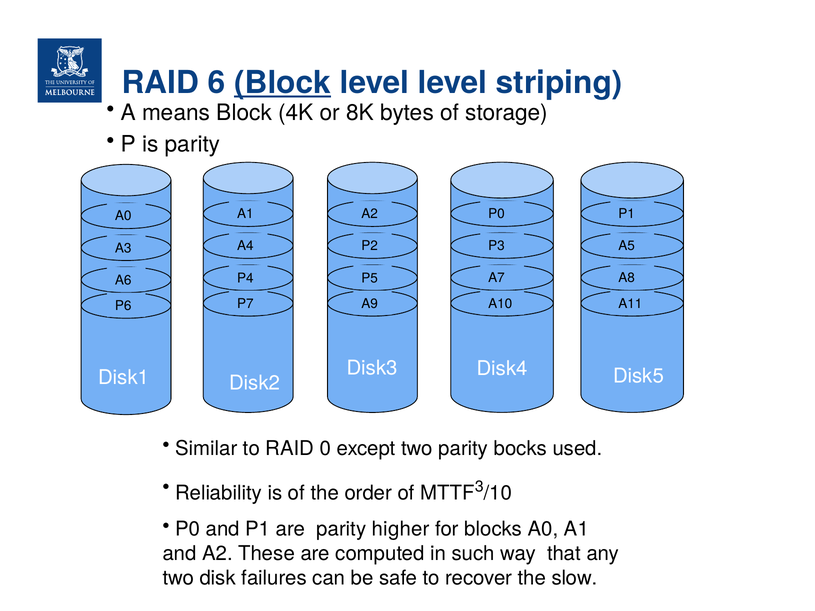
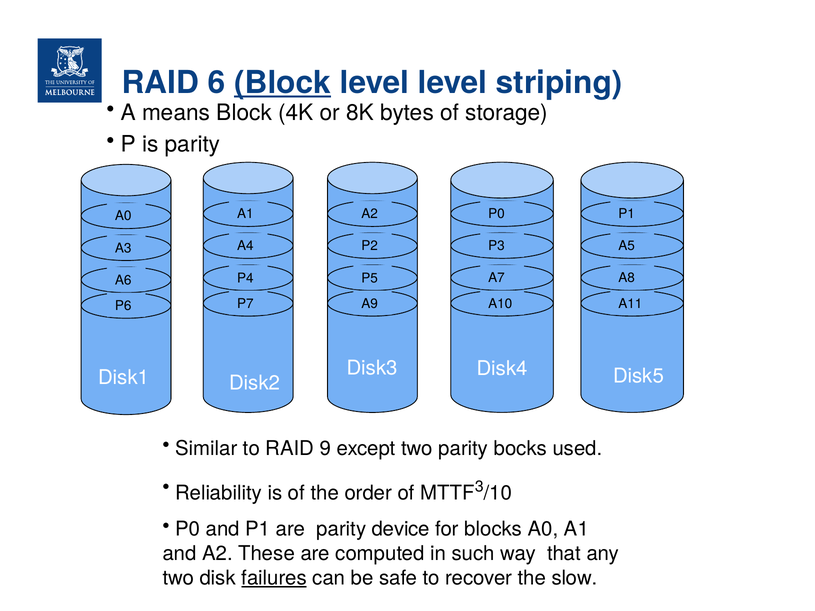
0: 0 -> 9
higher: higher -> device
failures underline: none -> present
